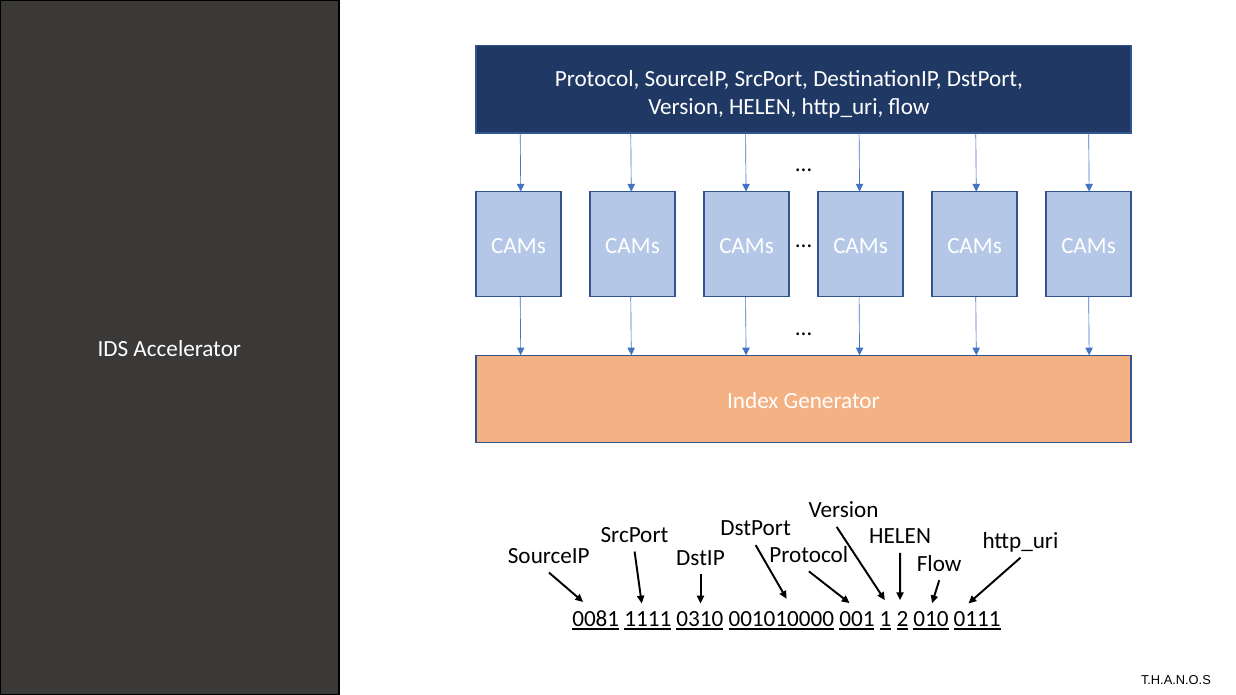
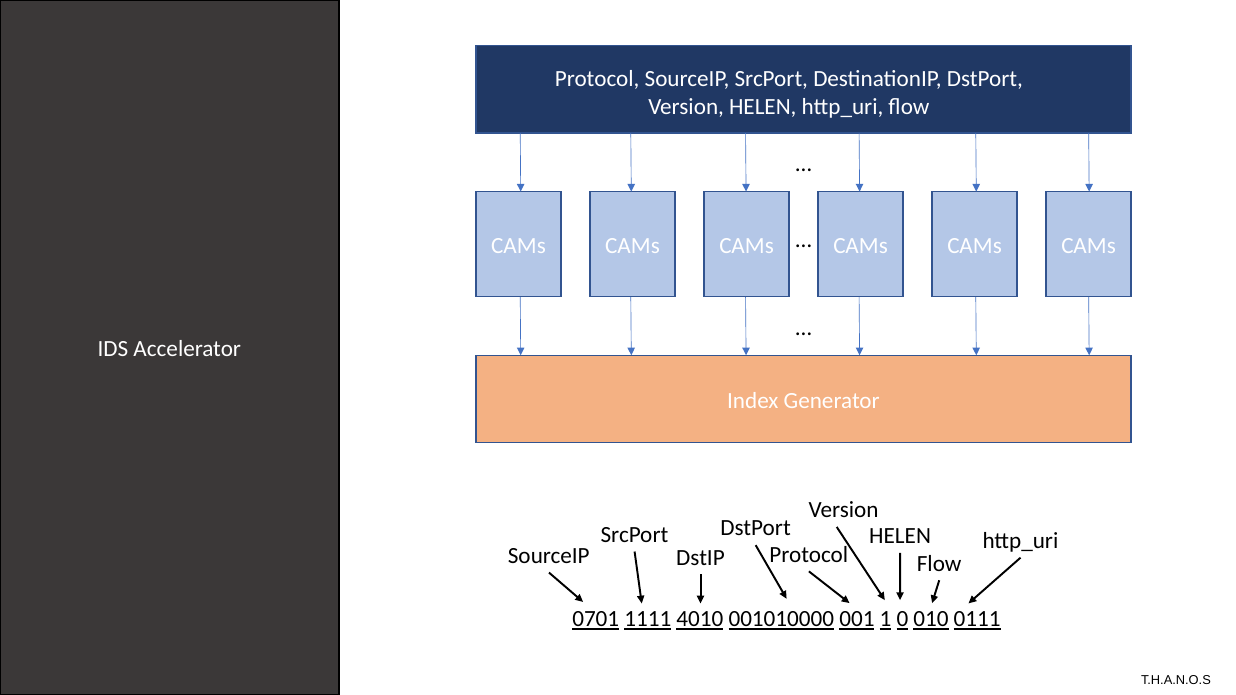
0081: 0081 -> 0701
0310: 0310 -> 4010
2: 2 -> 0
